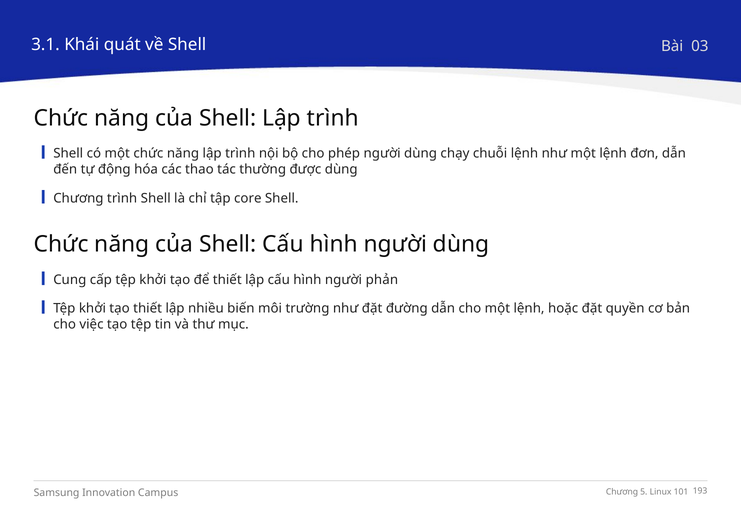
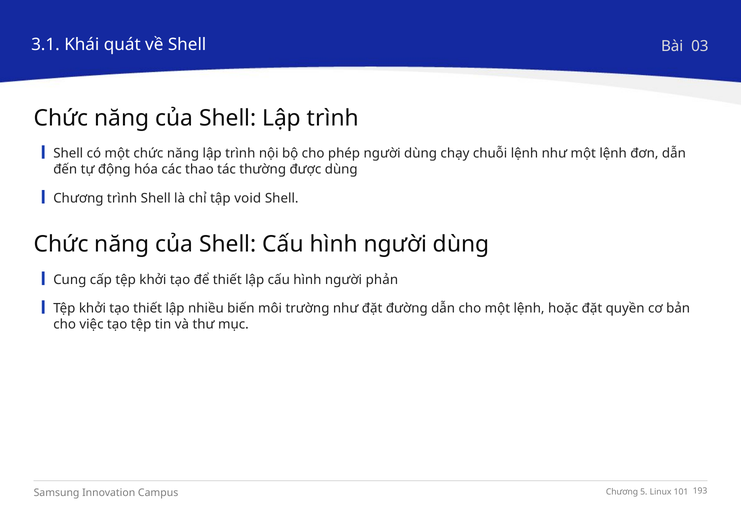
core: core -> void
